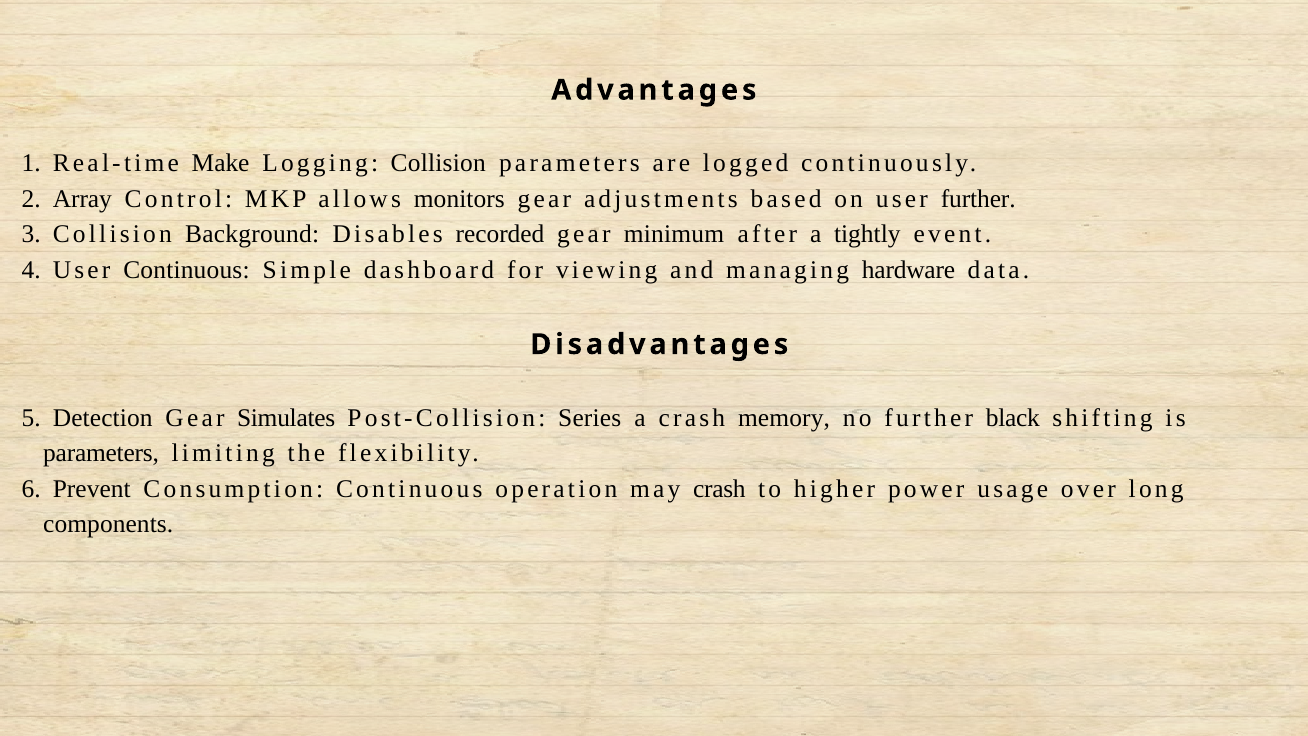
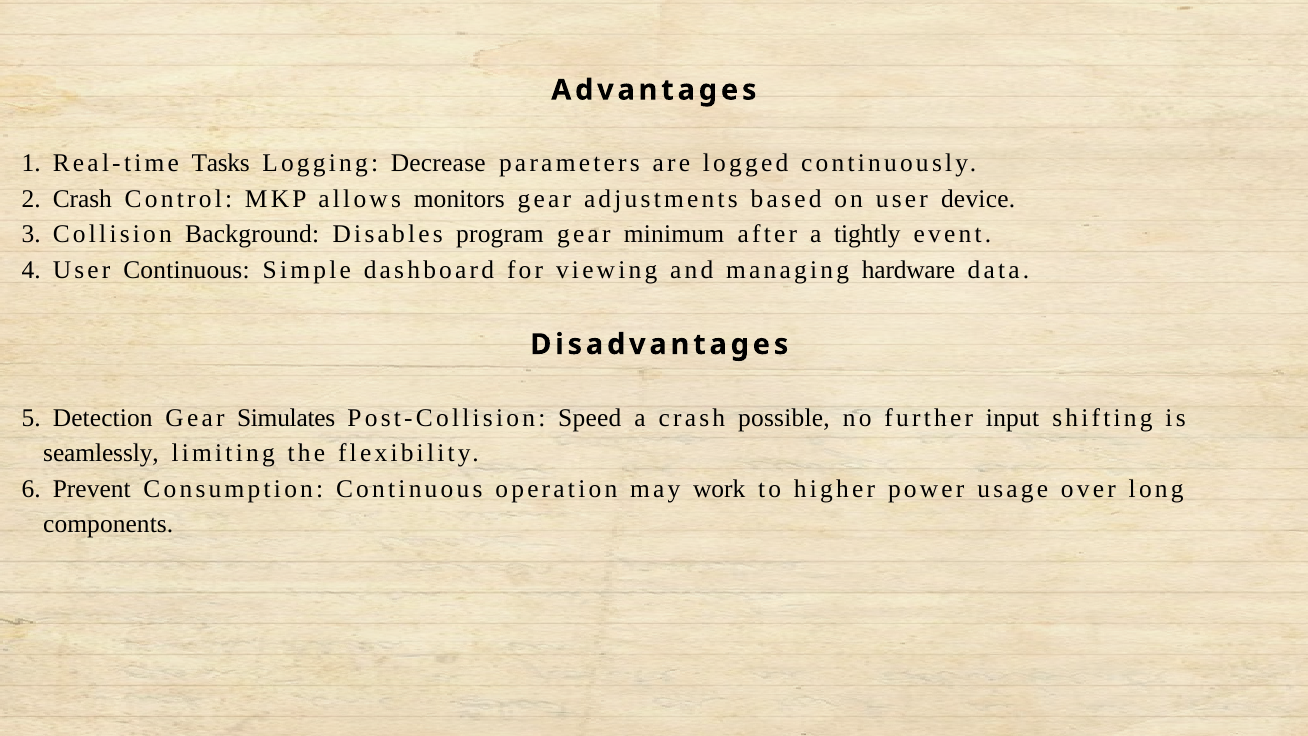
Make: Make -> Tasks
Logging Collision: Collision -> Decrease
Array at (82, 199): Array -> Crash
user further: further -> device
recorded: recorded -> program
Series: Series -> Speed
memory: memory -> possible
black: black -> input
parameters at (101, 453): parameters -> seamlessly
may crash: crash -> work
